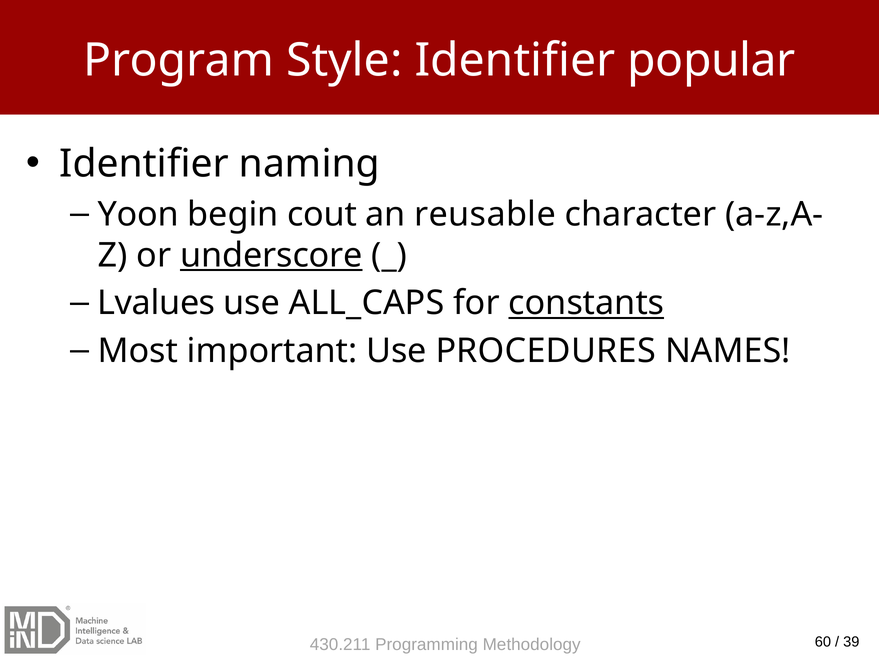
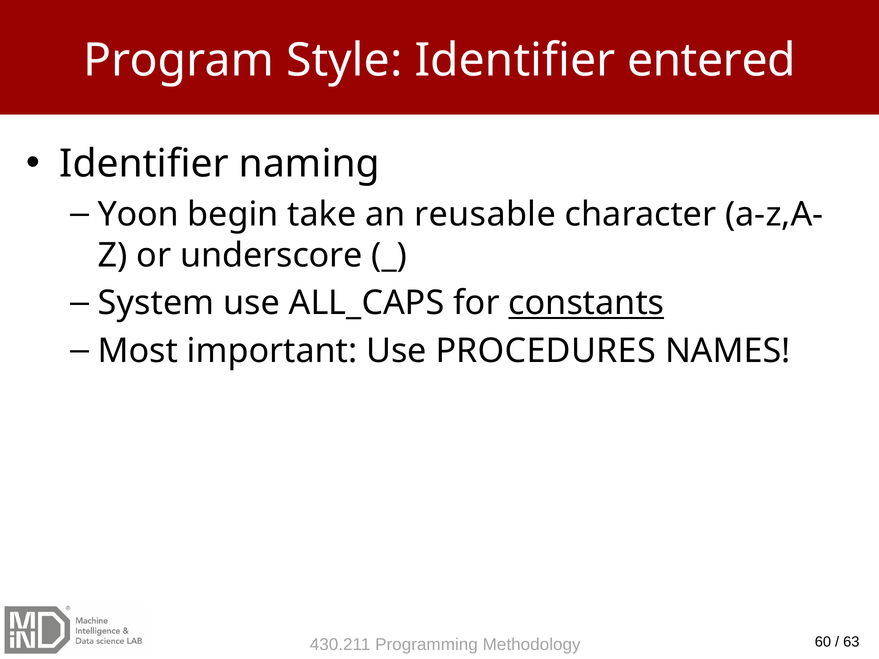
popular: popular -> entered
cout: cout -> take
underscore underline: present -> none
Lvalues: Lvalues -> System
39: 39 -> 63
